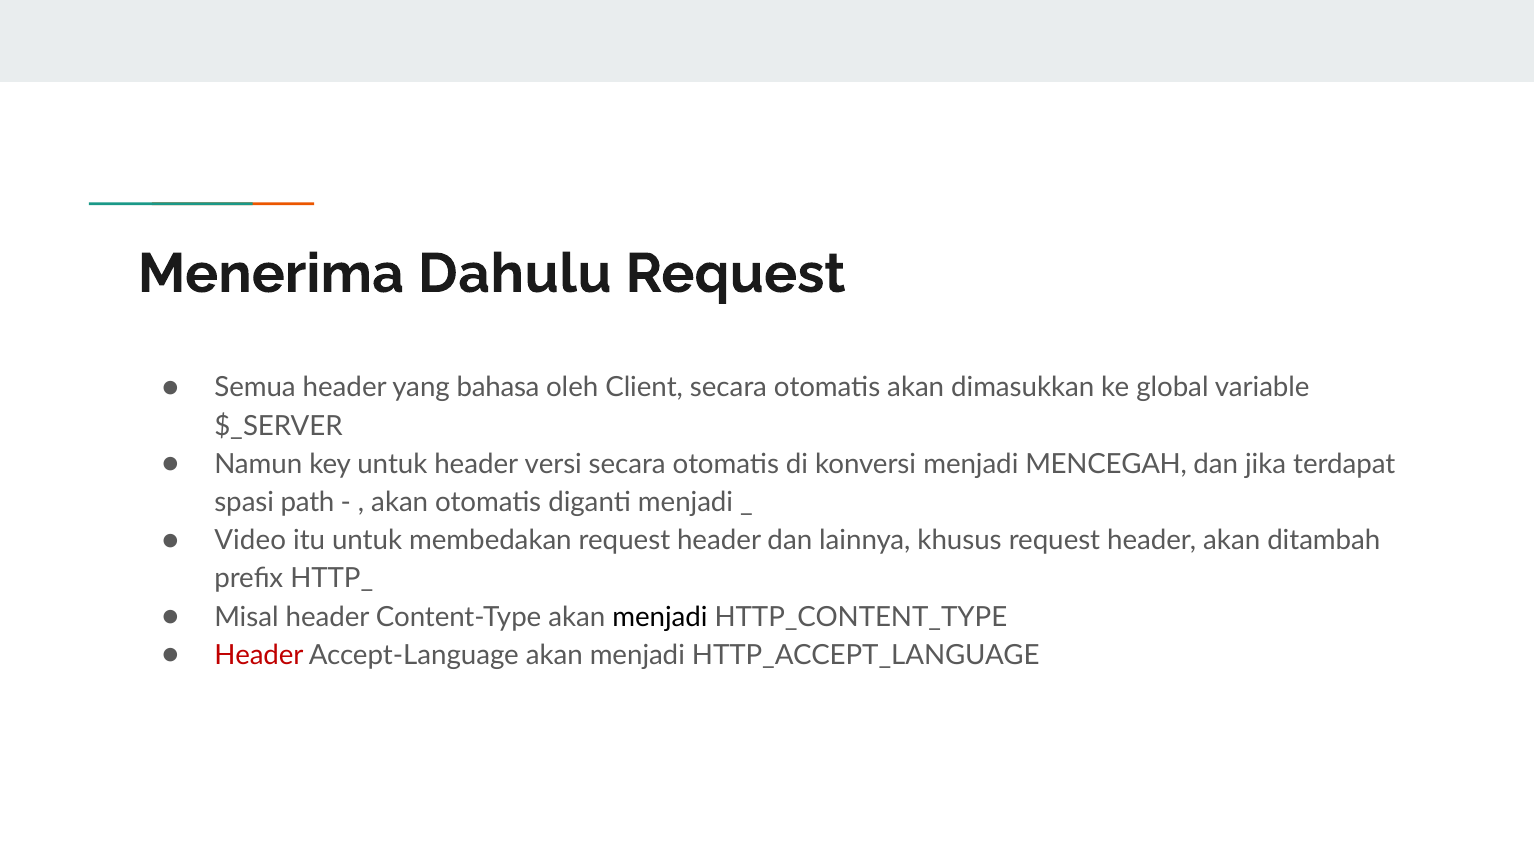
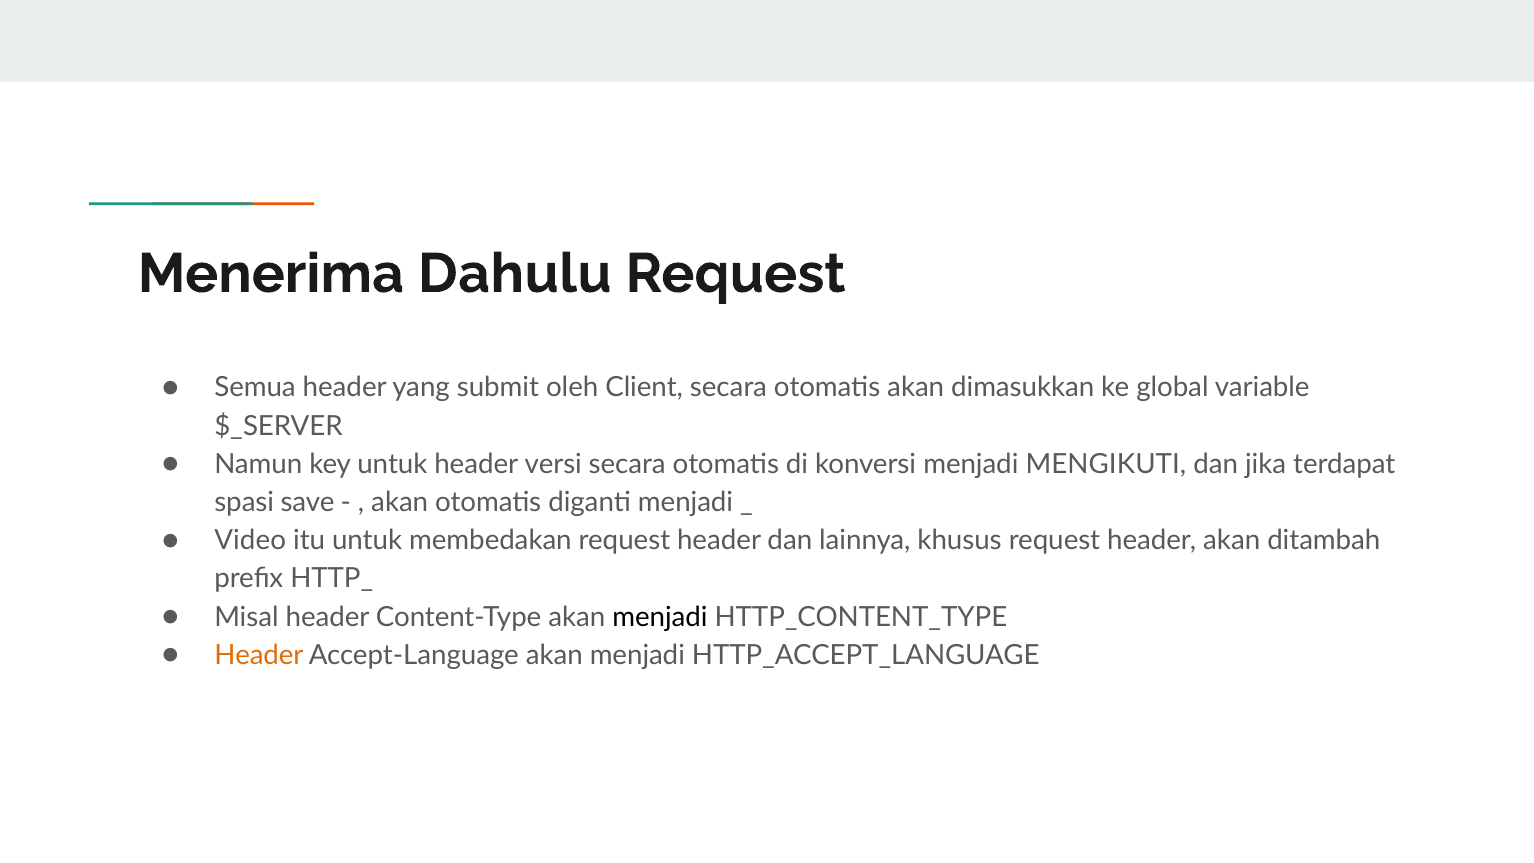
bahasa: bahasa -> submit
MENCEGAH: MENCEGAH -> MENGIKUTI
path: path -> save
Header at (259, 655) colour: red -> orange
